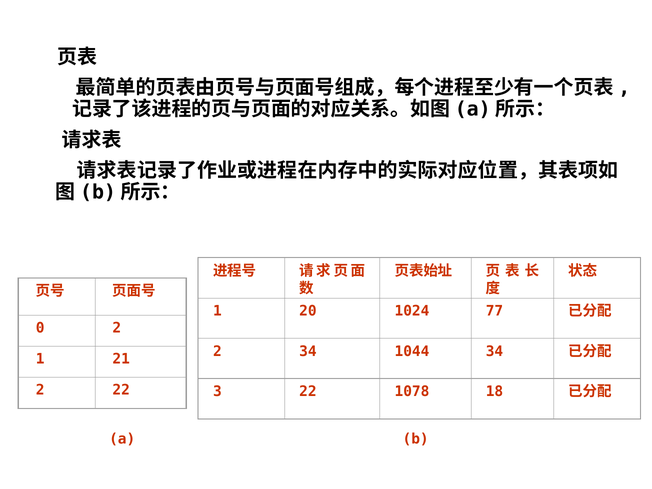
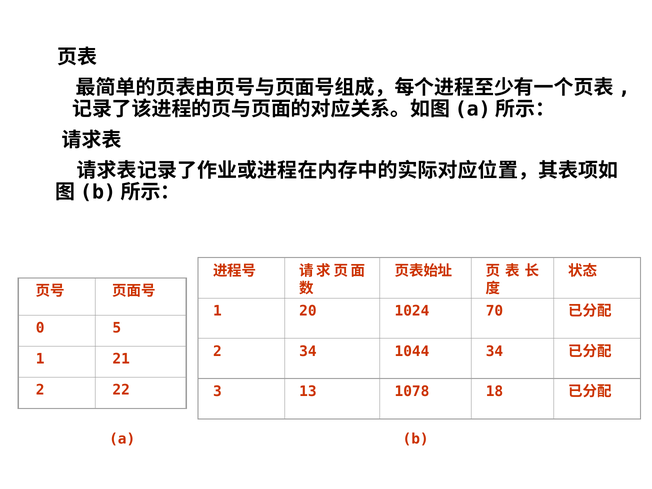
77: 77 -> 70
0 2: 2 -> 5
3 22: 22 -> 13
